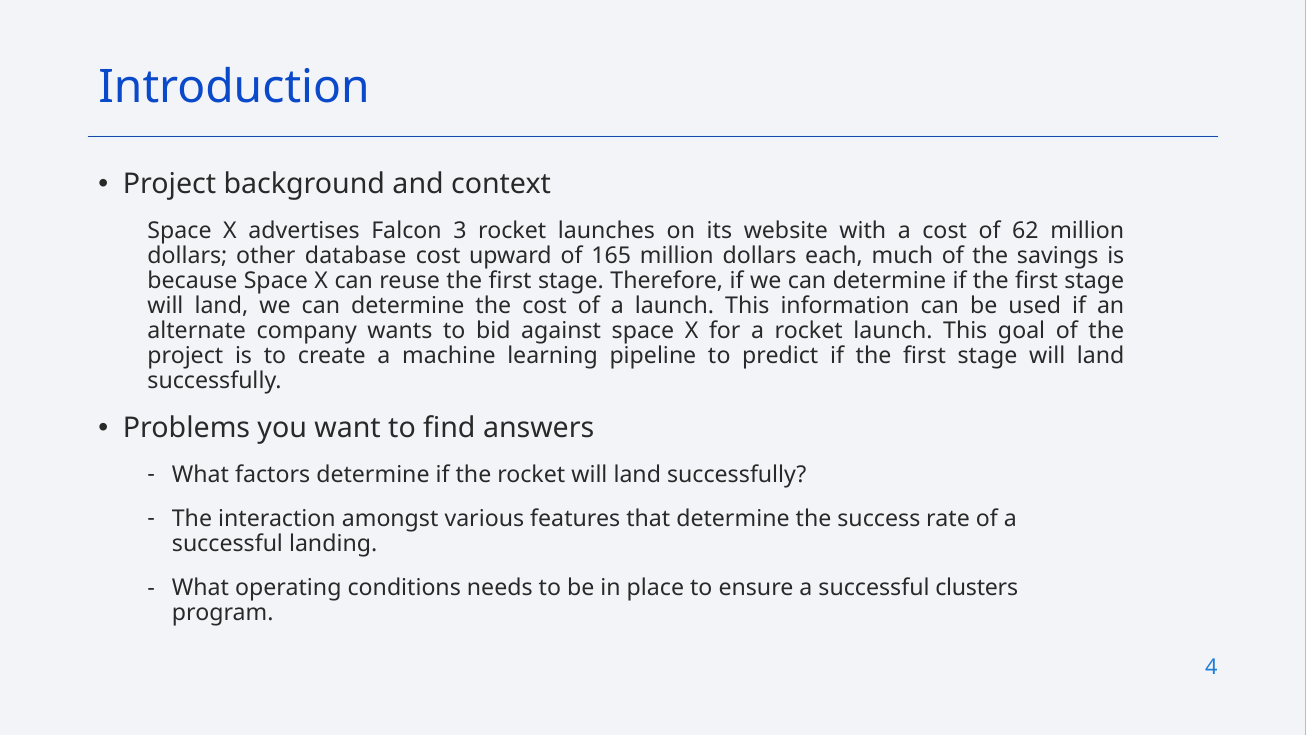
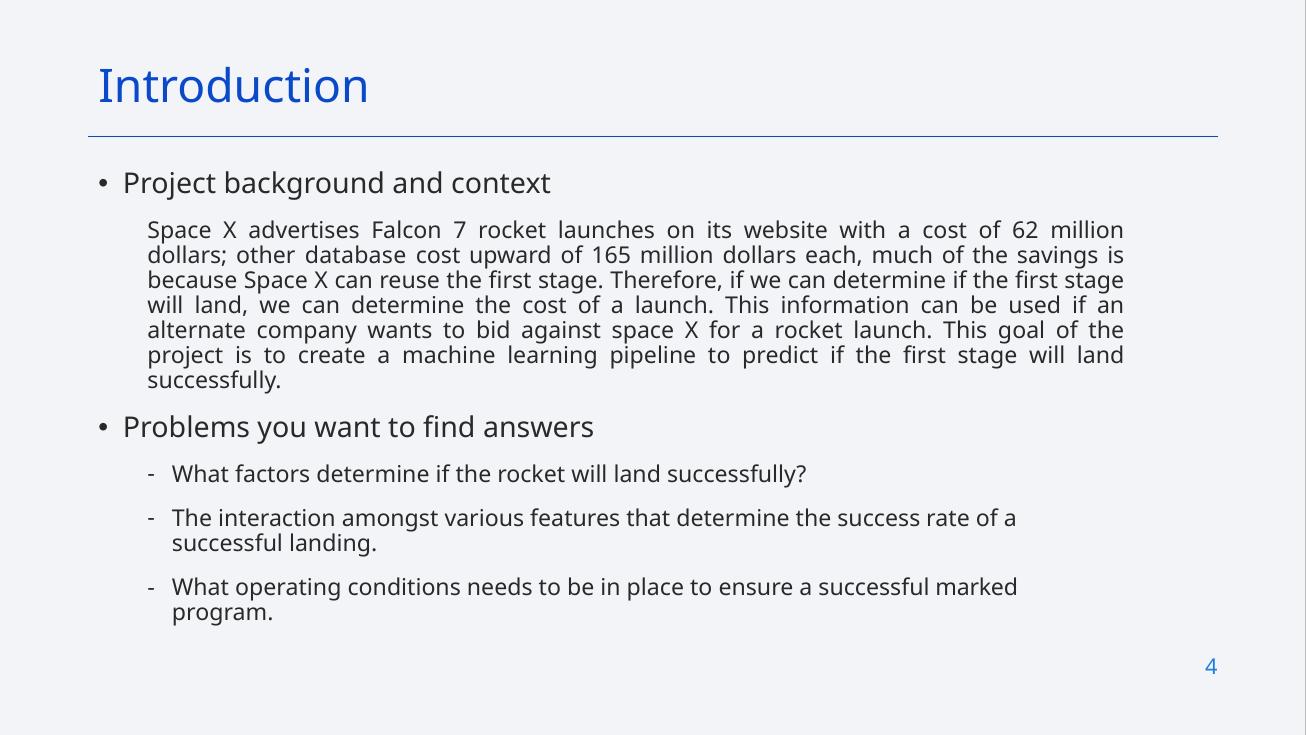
3: 3 -> 7
clusters: clusters -> marked
